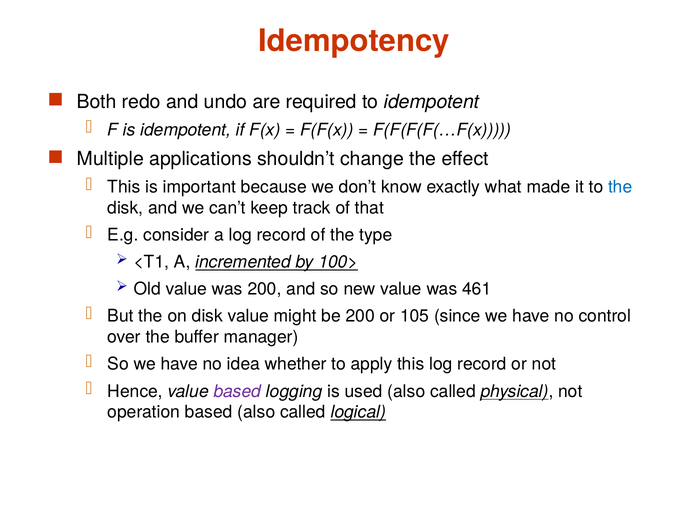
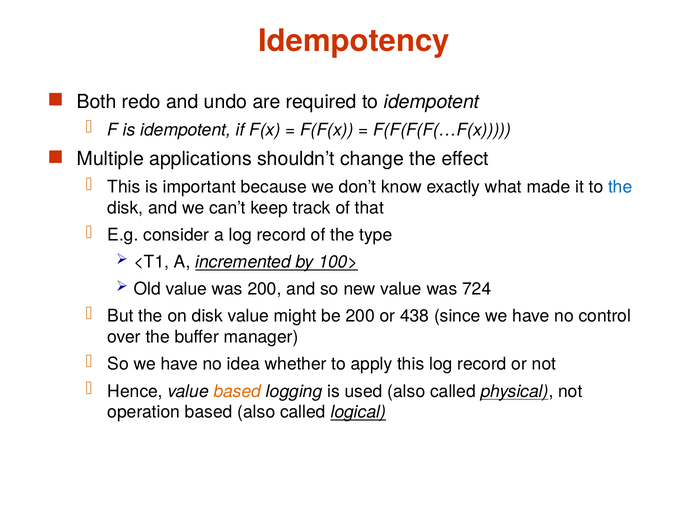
461: 461 -> 724
105: 105 -> 438
based at (237, 391) colour: purple -> orange
